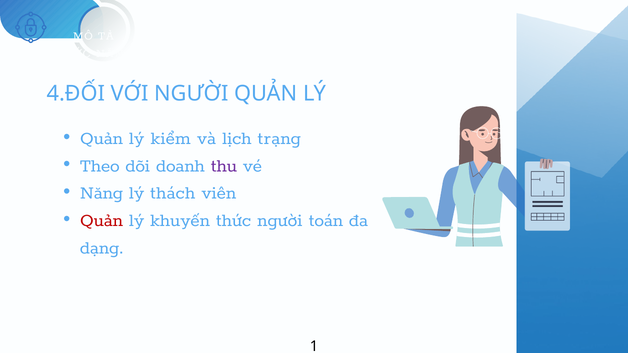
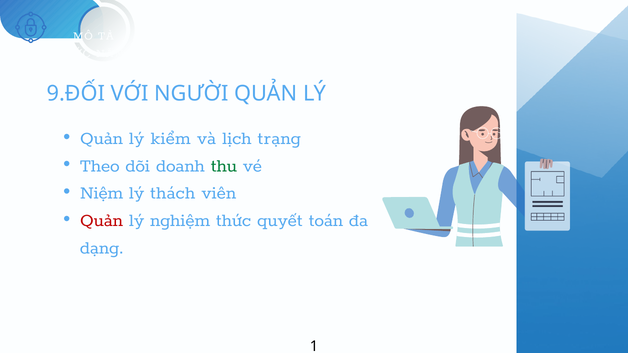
4.ĐỐI: 4.ĐỐI -> 9.ĐỐI
thu colour: purple -> green
Năng at (101, 193): Năng -> Niệm
khuyến: khuyến -> nghiệm
thức người: người -> quyết
